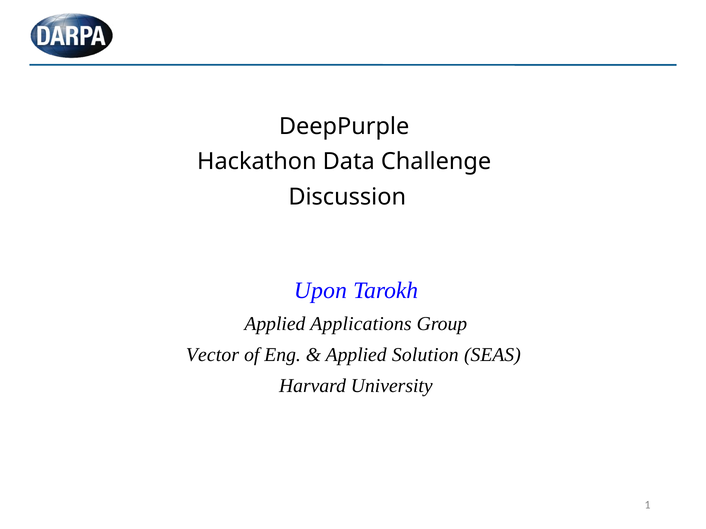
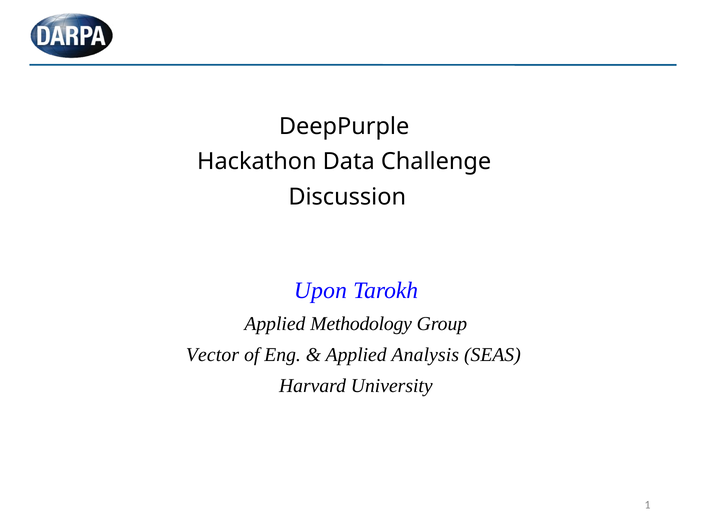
Applications: Applications -> Methodology
Solution: Solution -> Analysis
